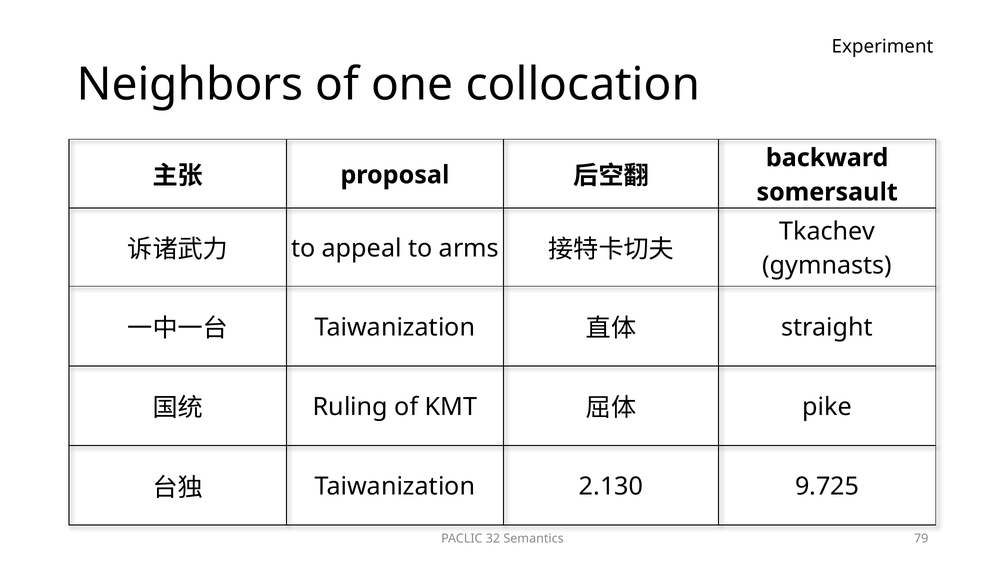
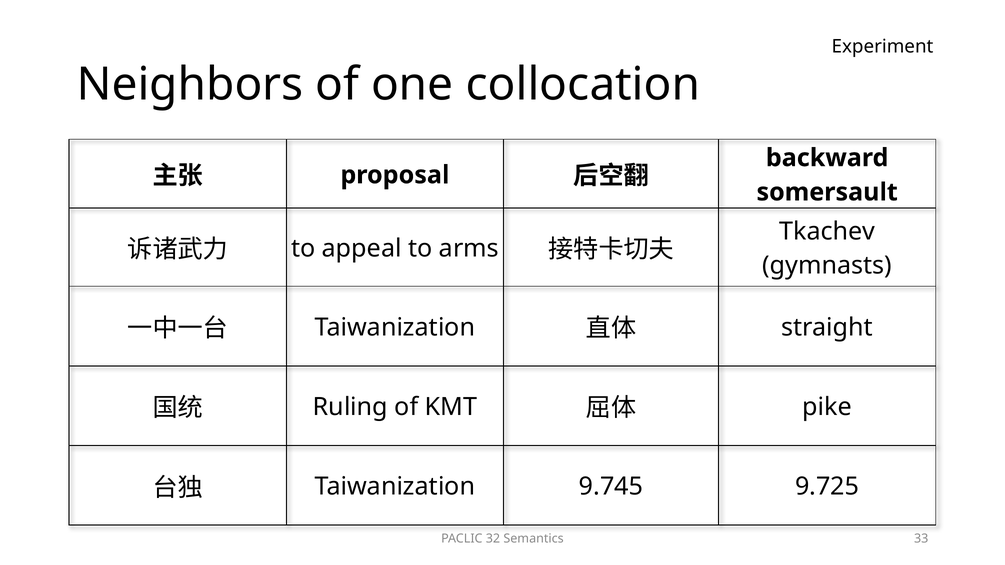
2.130: 2.130 -> 9.745
79: 79 -> 33
